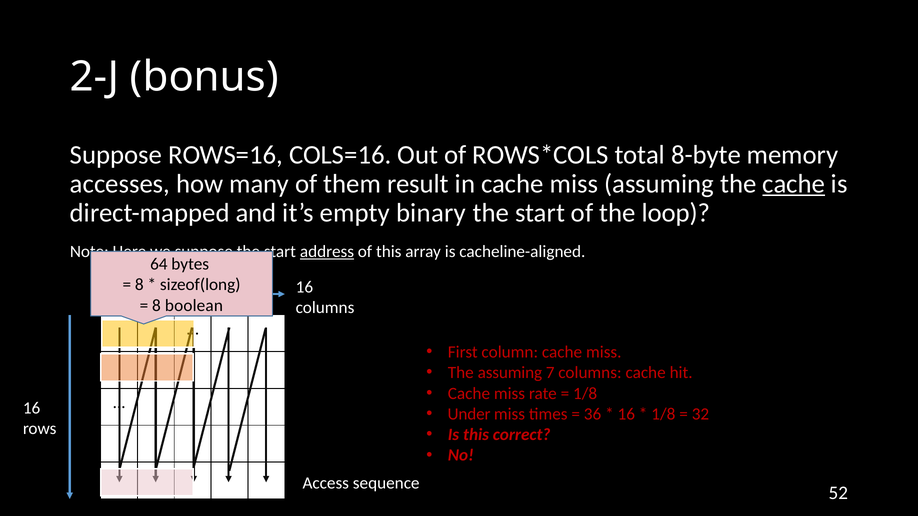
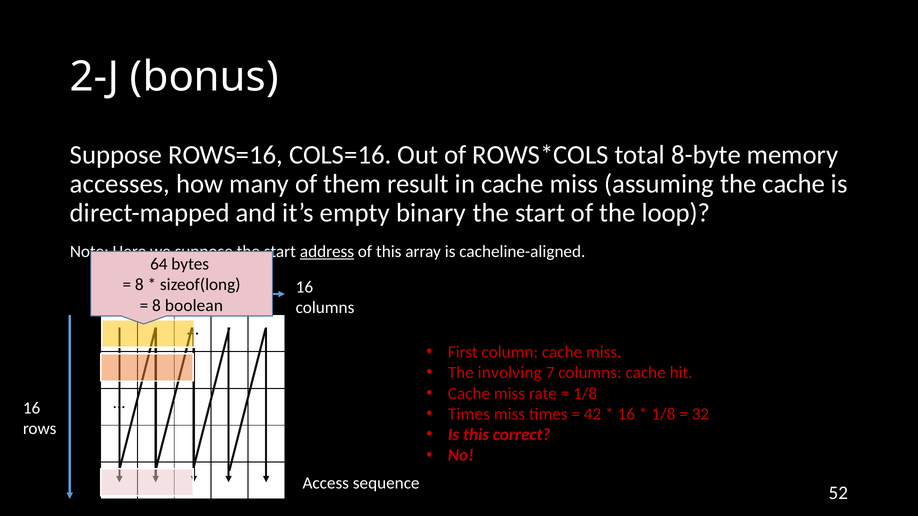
cache at (794, 184) underline: present -> none
The assuming: assuming -> involving
Under at (469, 414): Under -> Times
36: 36 -> 42
